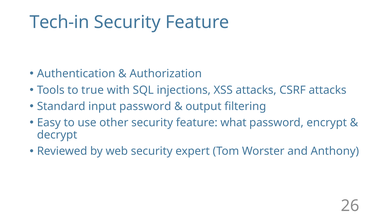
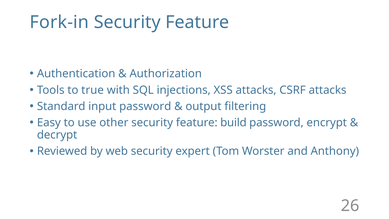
Tech-in: Tech-in -> Fork-in
what: what -> build
